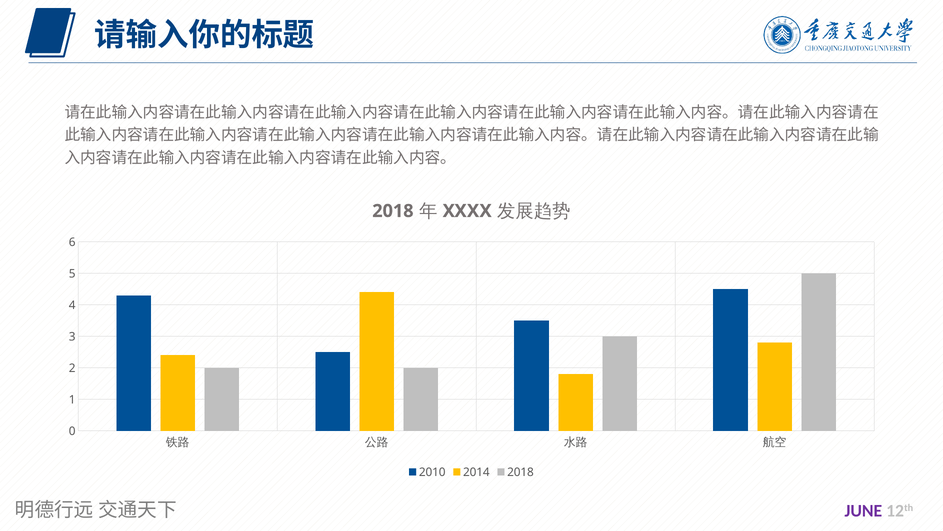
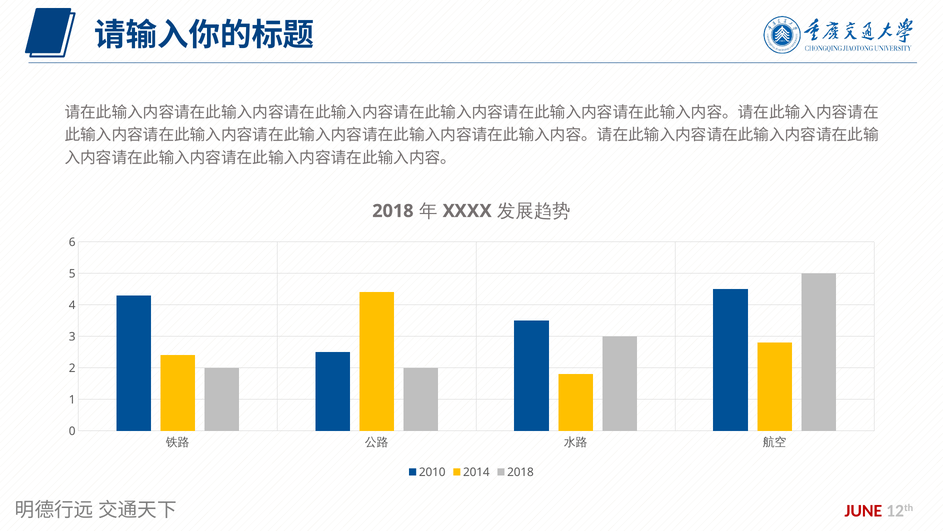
JUNE colour: purple -> red
